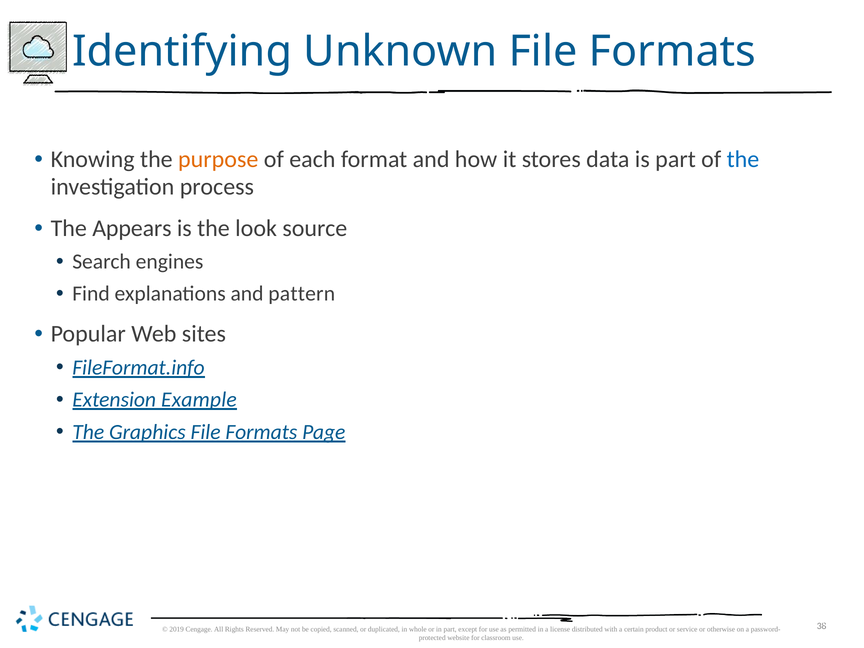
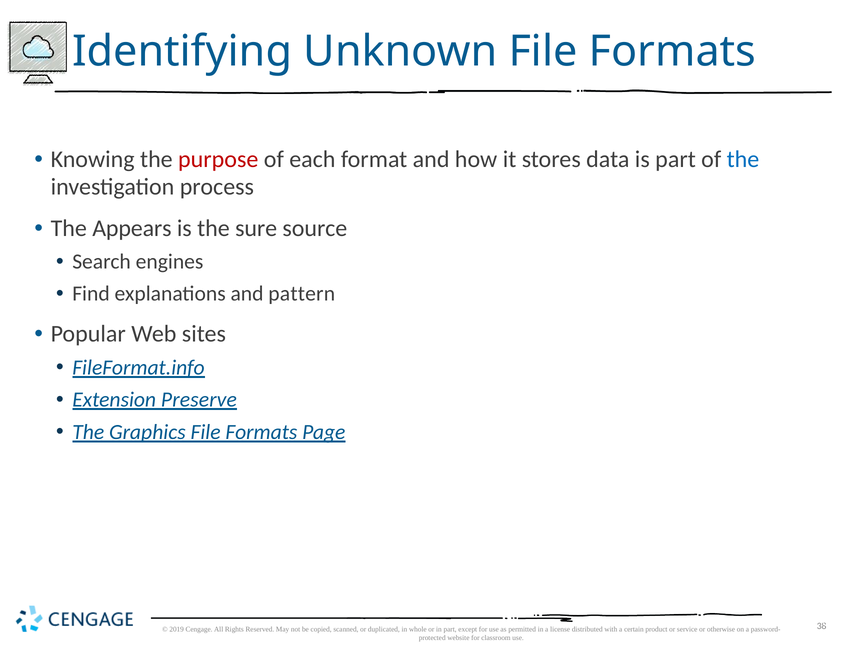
purpose colour: orange -> red
look: look -> sure
Example: Example -> Preserve
